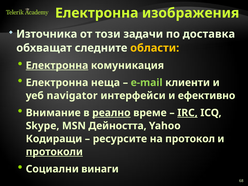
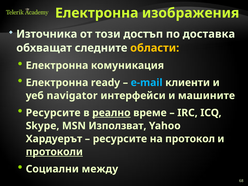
задачи: задачи -> достъп
Електронна at (57, 65) underline: present -> none
неща: неща -> ready
e-mail colour: light green -> light blue
ефективно: ефективно -> машините
Внимание at (53, 113): Внимание -> Ресурсите
IRC underline: present -> none
Дейността: Дейността -> Използват
Кодиращи: Кодиращи -> Хардуерът
винаги: винаги -> между
